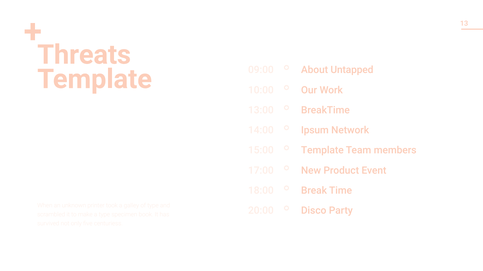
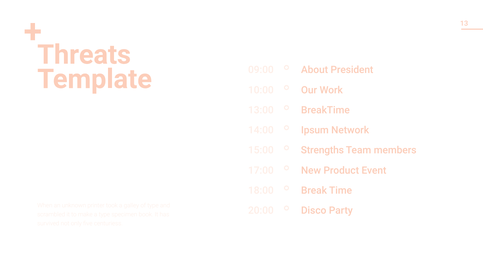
Untapped: Untapped -> President
Template at (322, 151): Template -> Strengths
